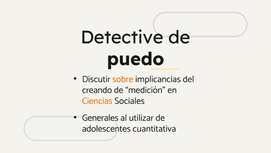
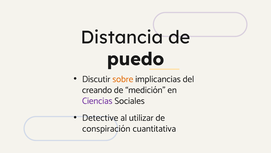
Detective: Detective -> Distancia
Ciencias colour: orange -> purple
Generales: Generales -> Detective
adolescentes: adolescentes -> conspiración
